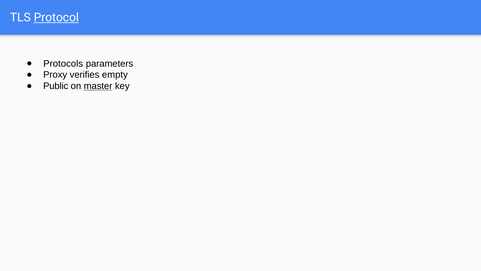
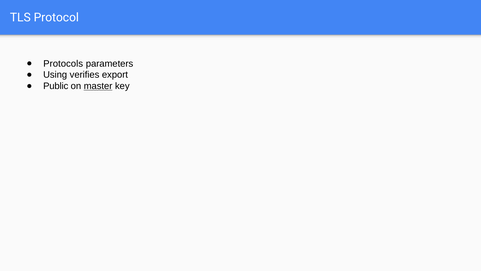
Protocol underline: present -> none
Proxy: Proxy -> Using
empty: empty -> export
